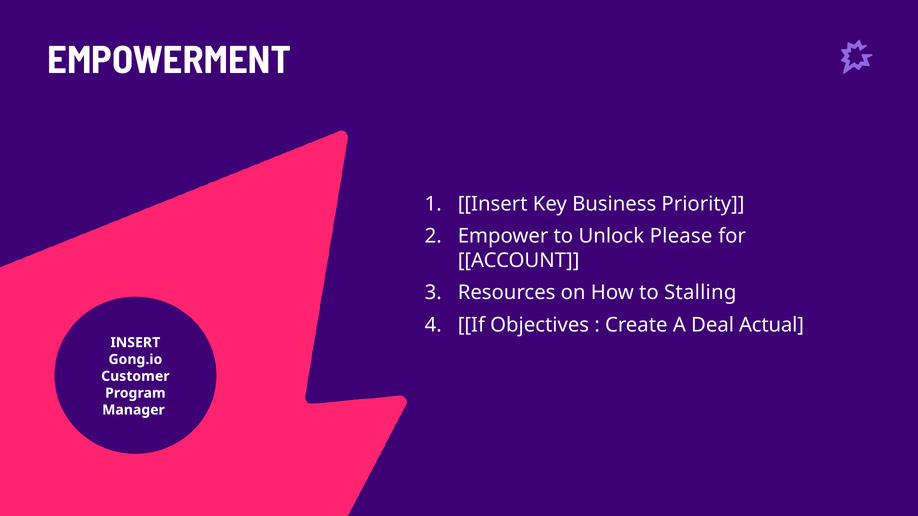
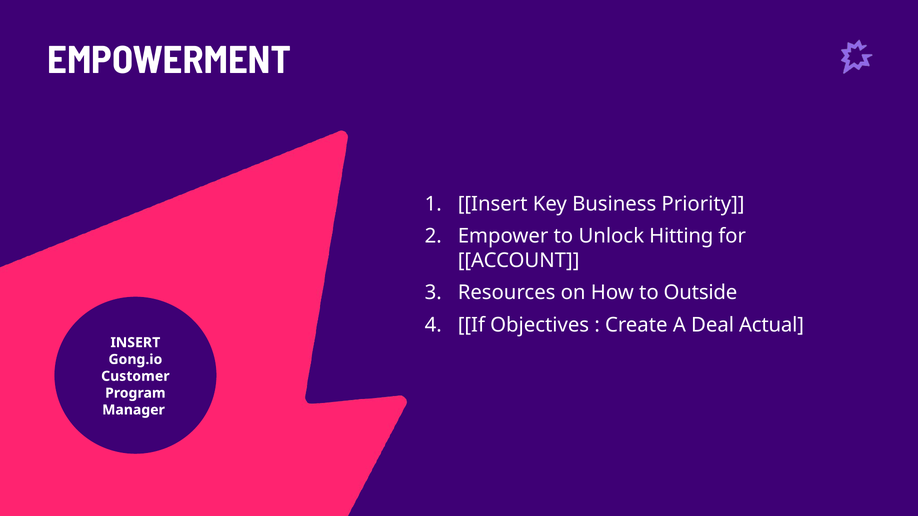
Please: Please -> Hitting
Stalling: Stalling -> Outside
